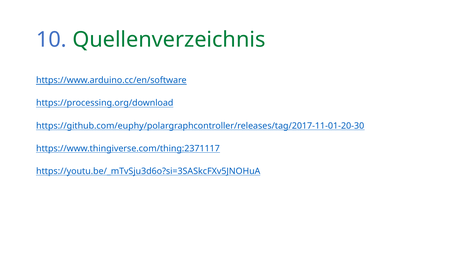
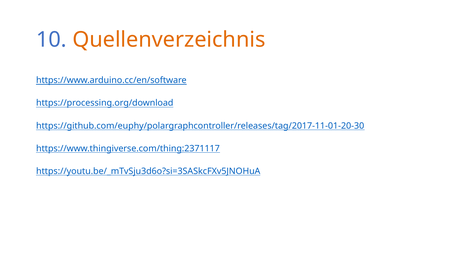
Quellenverzeichnis colour: green -> orange
